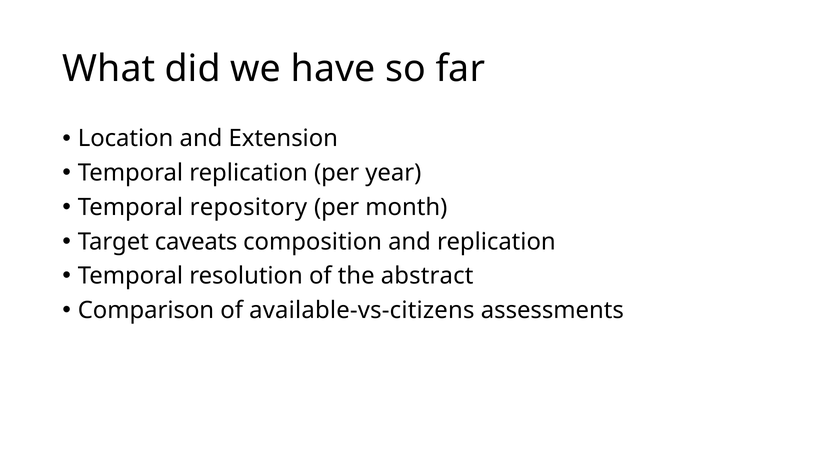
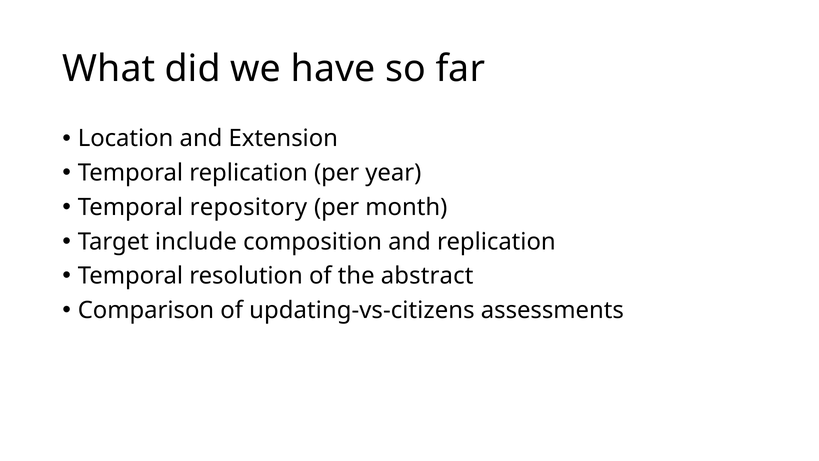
caveats: caveats -> include
available-vs-citizens: available-vs-citizens -> updating-vs-citizens
